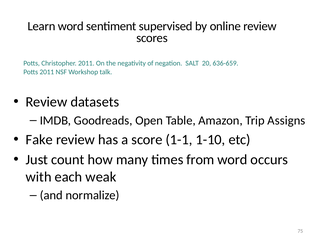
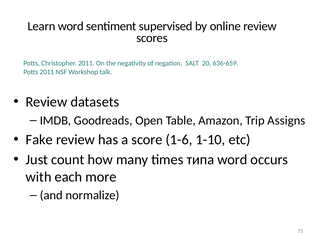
1-1: 1-1 -> 1-6
from: from -> типа
weak: weak -> more
